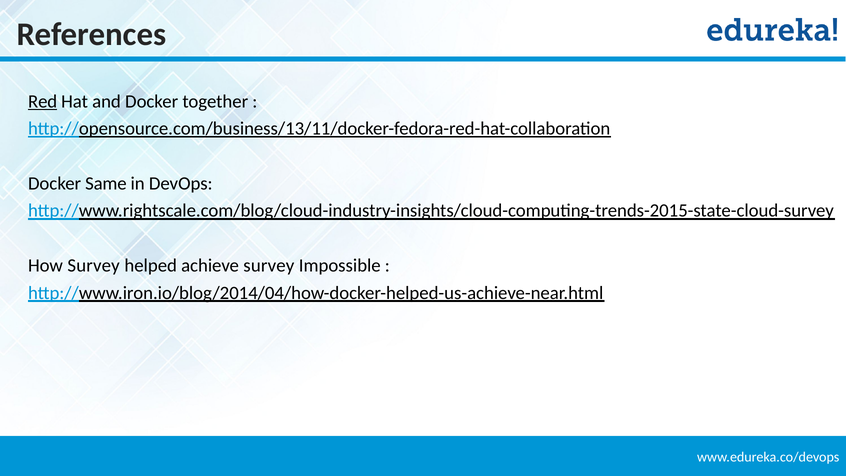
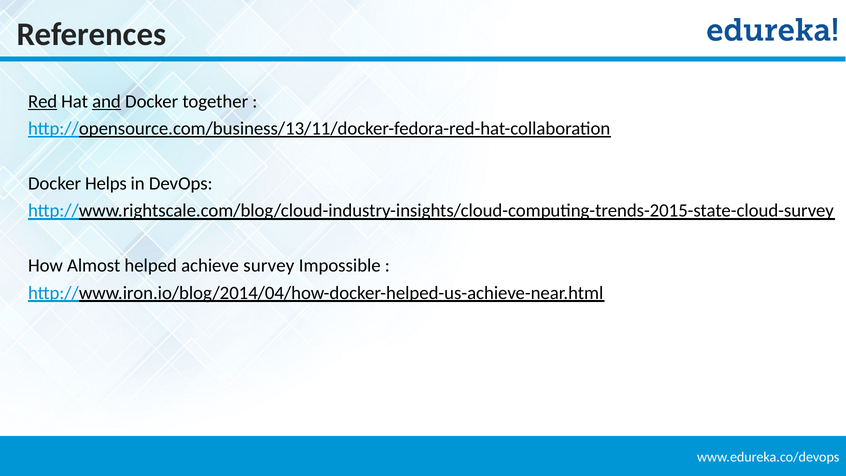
and underline: none -> present
Same: Same -> Helps
How Survey: Survey -> Almost
